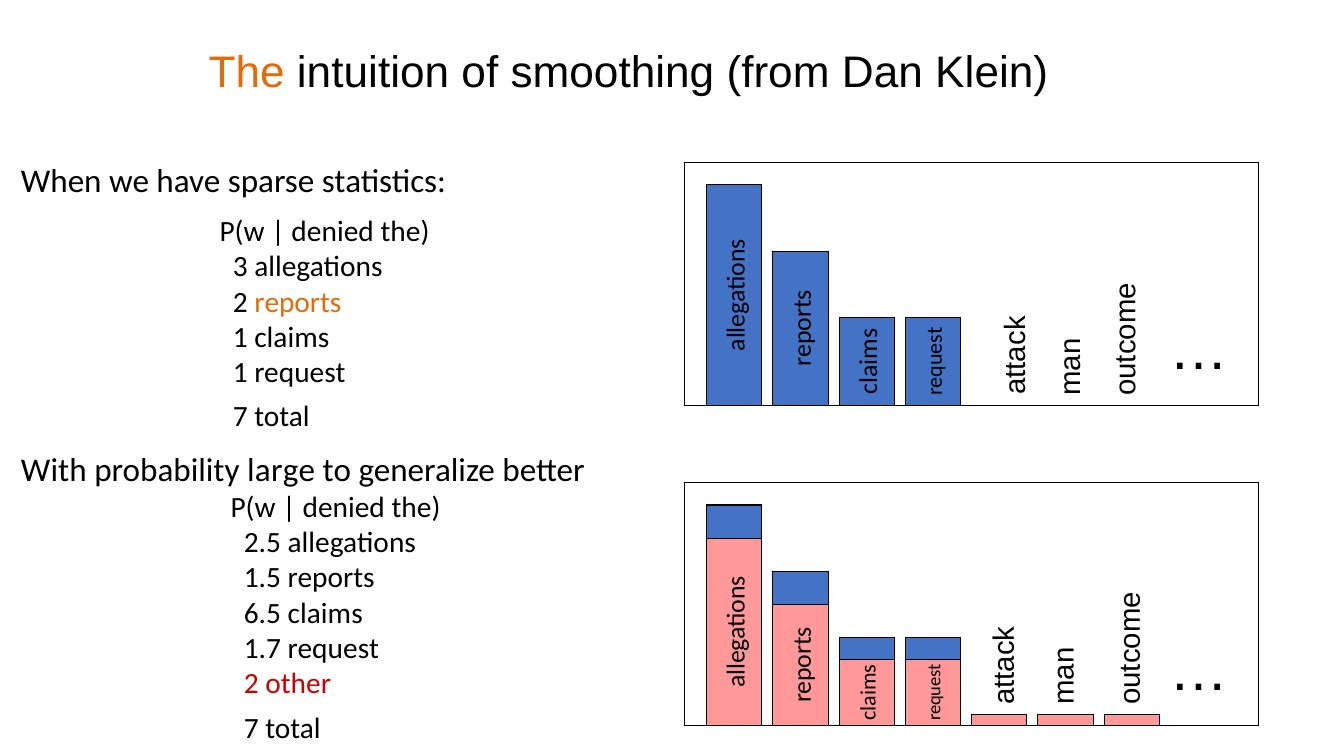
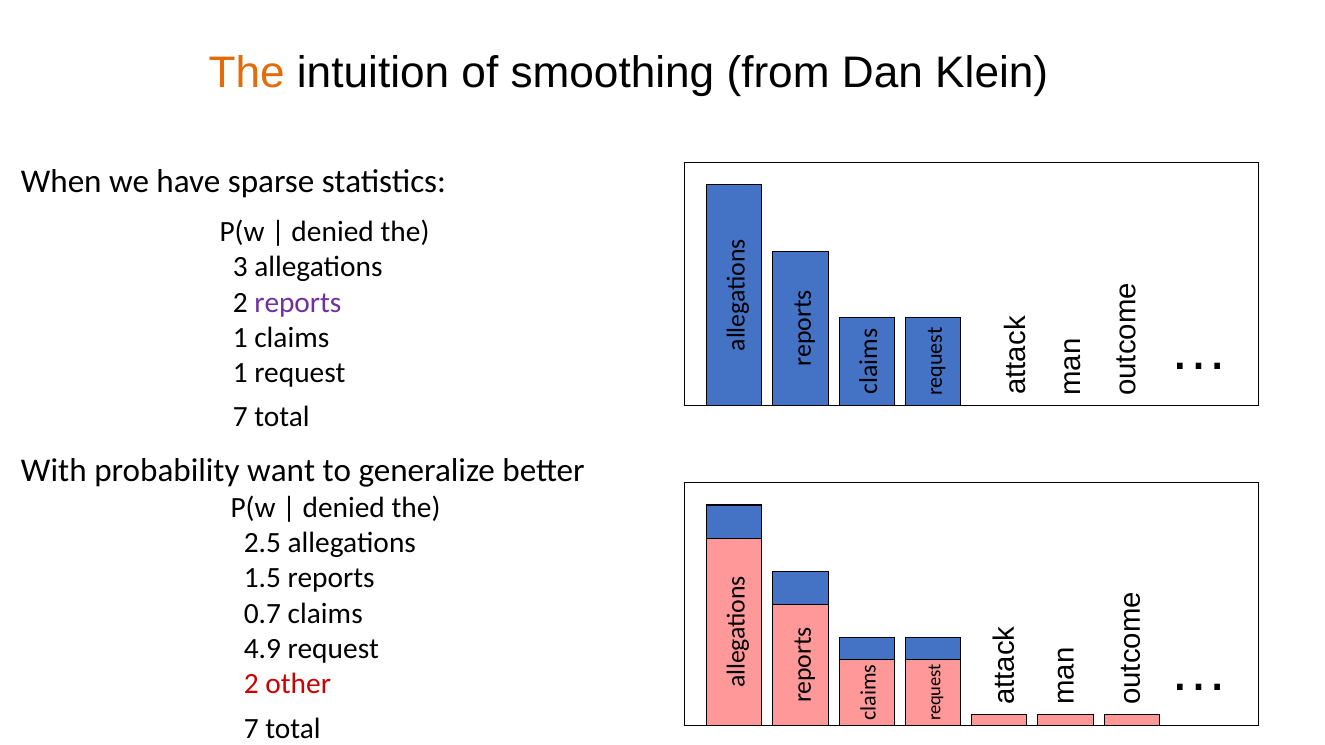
reports at (298, 302) colour: orange -> purple
large: large -> want
6.5: 6.5 -> 0.7
1.7: 1.7 -> 4.9
